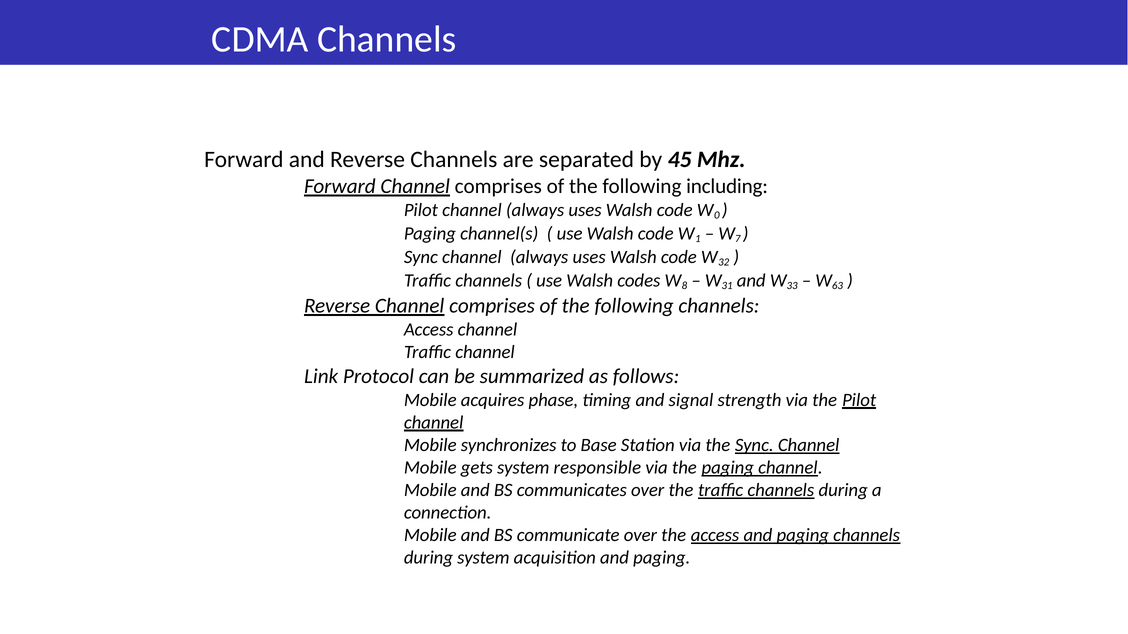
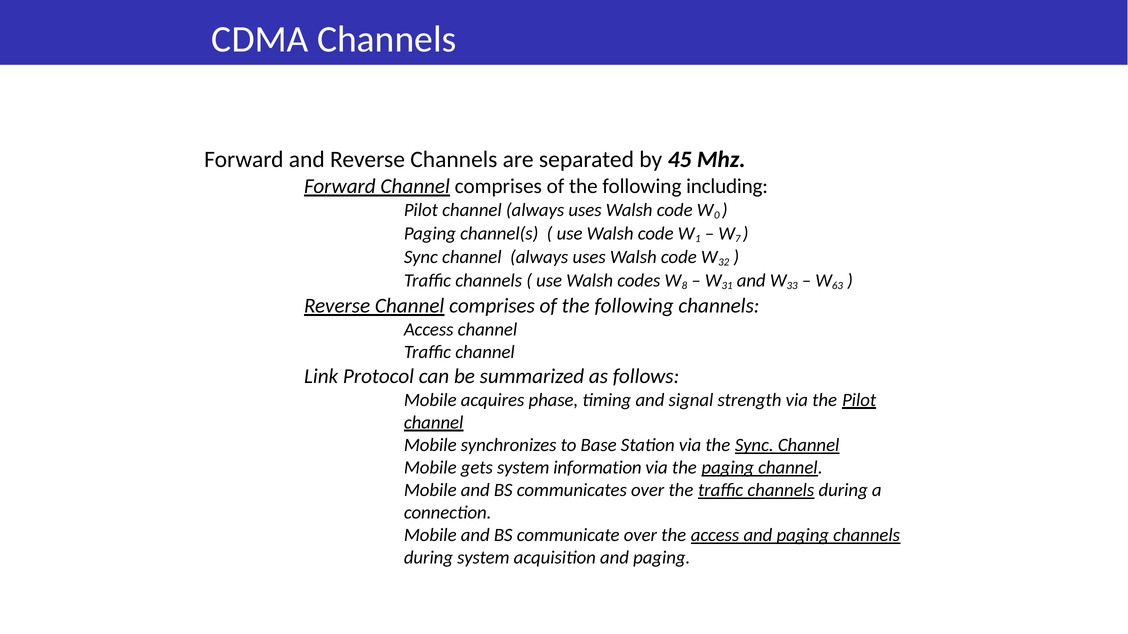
responsible: responsible -> information
